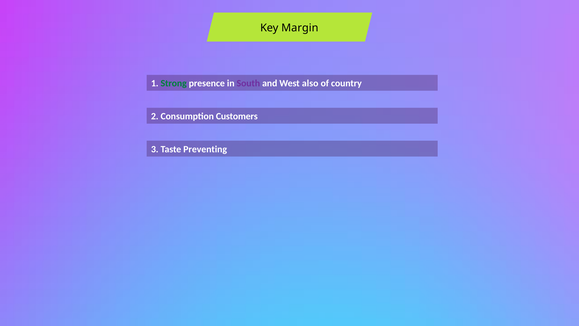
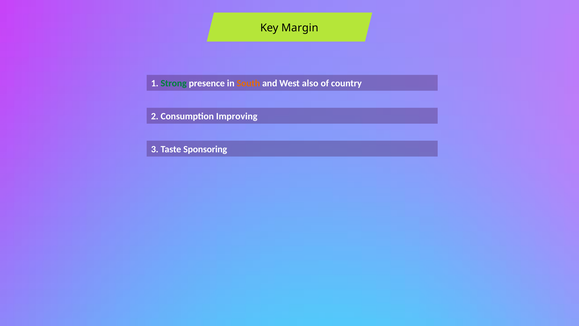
South colour: purple -> orange
Customers: Customers -> Improving
Preventing: Preventing -> Sponsoring
